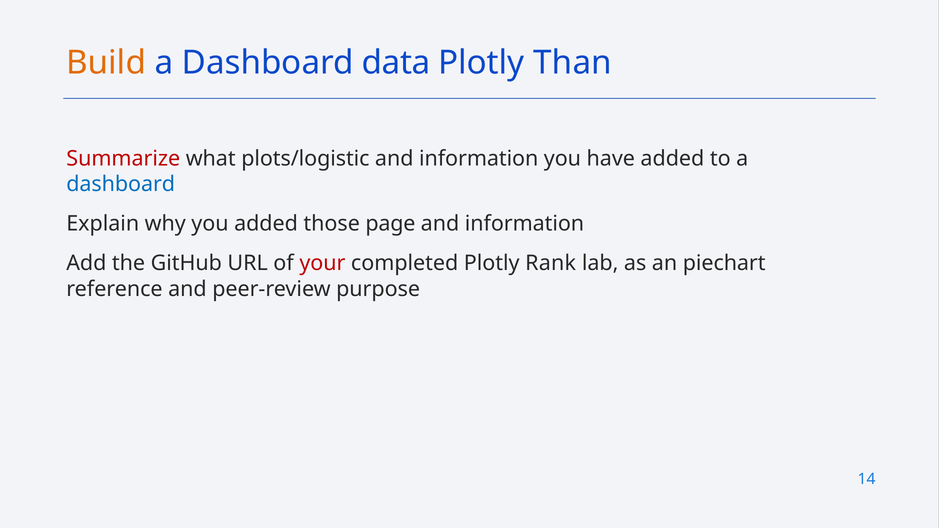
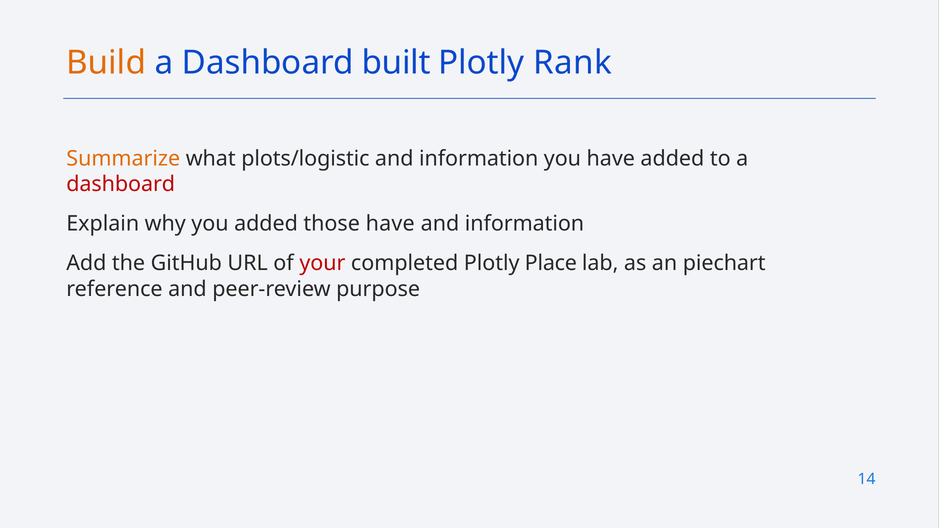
data: data -> built
Than: Than -> Rank
Summarize colour: red -> orange
dashboard at (121, 184) colour: blue -> red
those page: page -> have
Rank: Rank -> Place
